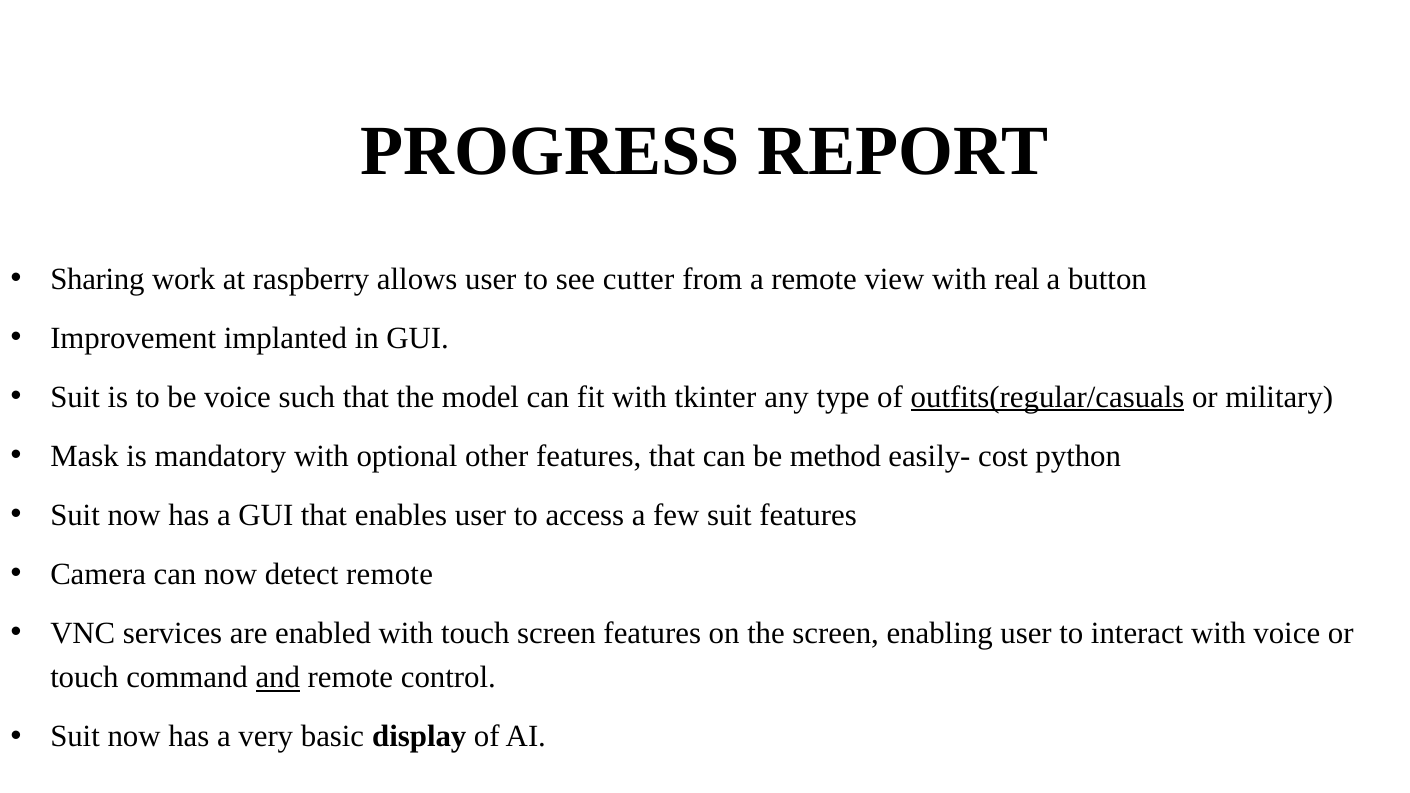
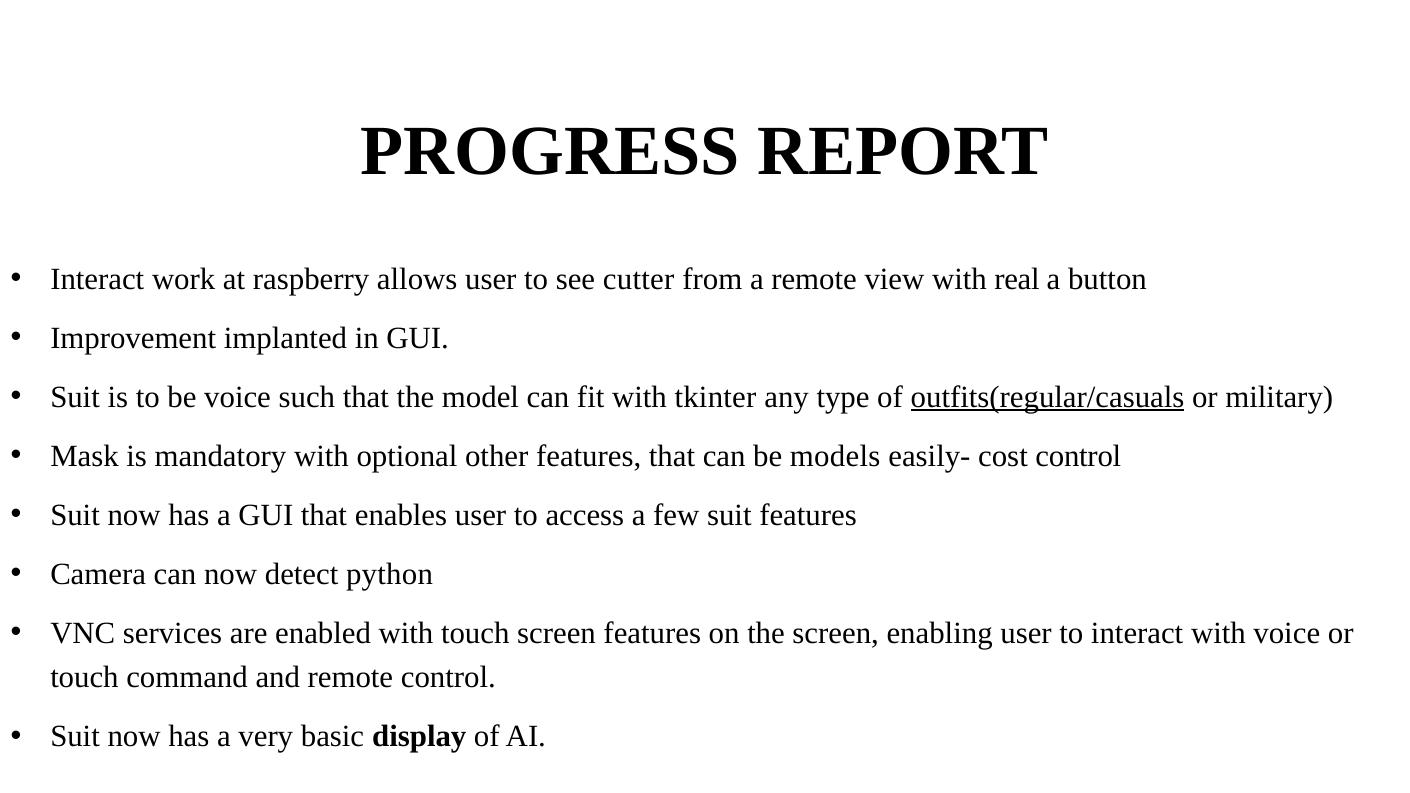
Sharing at (97, 279): Sharing -> Interact
method: method -> models
cost python: python -> control
detect remote: remote -> python
and underline: present -> none
